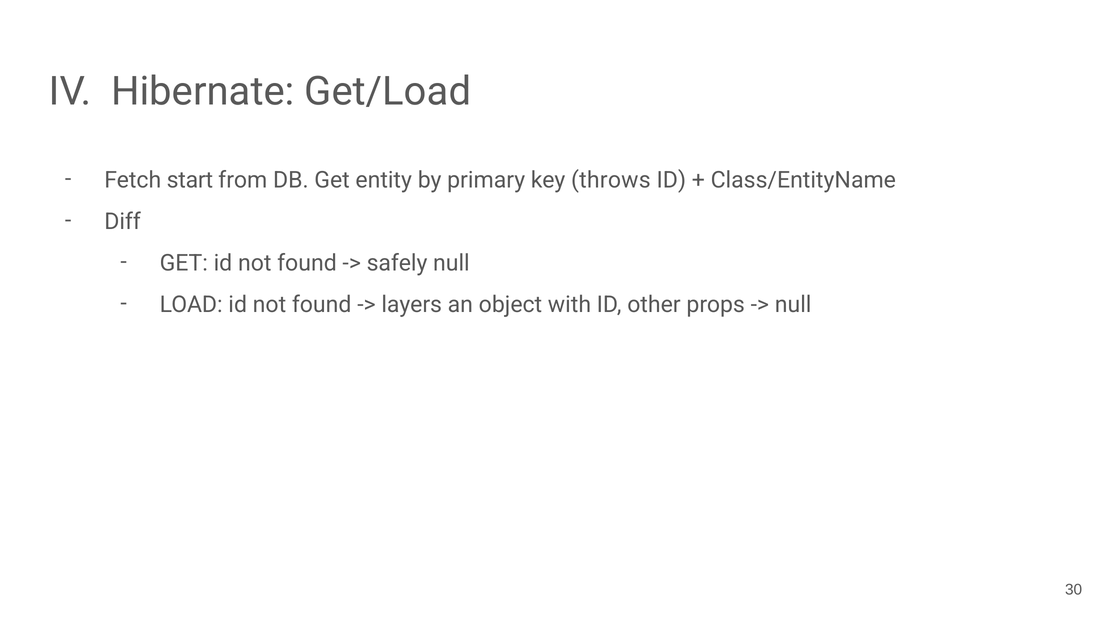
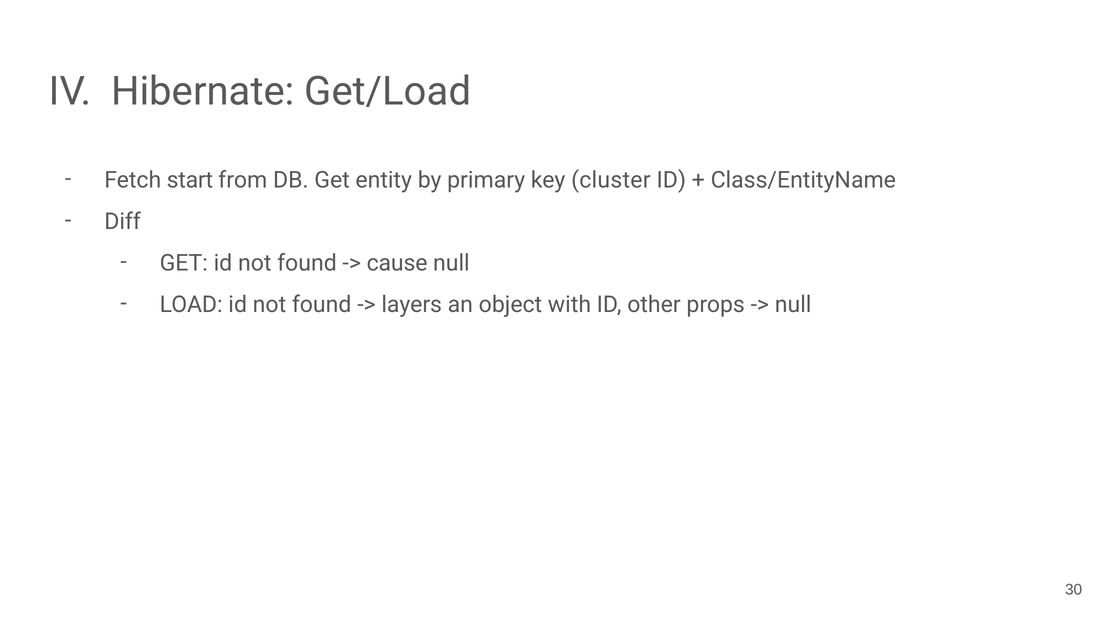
throws: throws -> cluster
safely: safely -> cause
